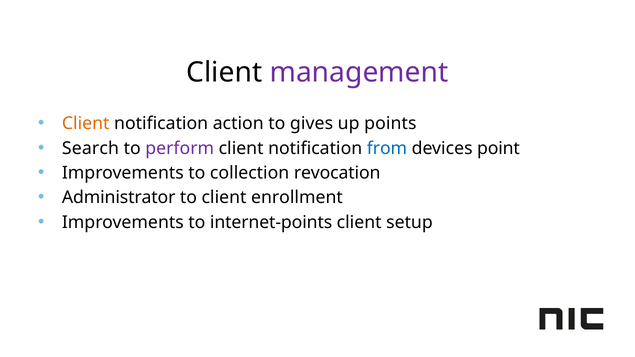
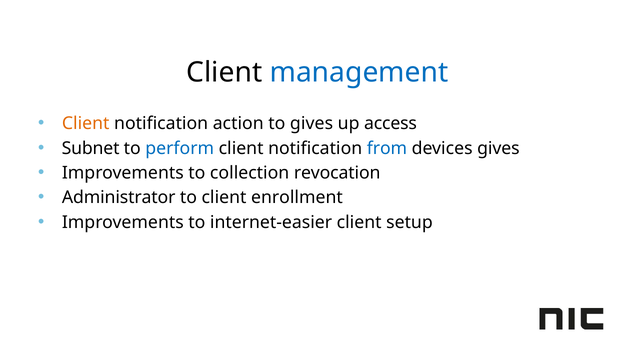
management colour: purple -> blue
points: points -> access
Search: Search -> Subnet
perform colour: purple -> blue
devices point: point -> gives
internet-points: internet-points -> internet-easier
